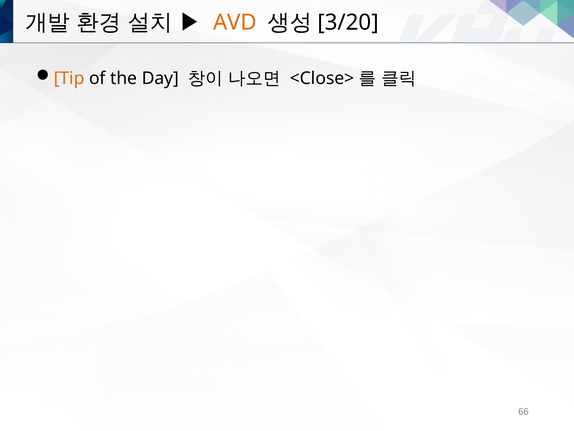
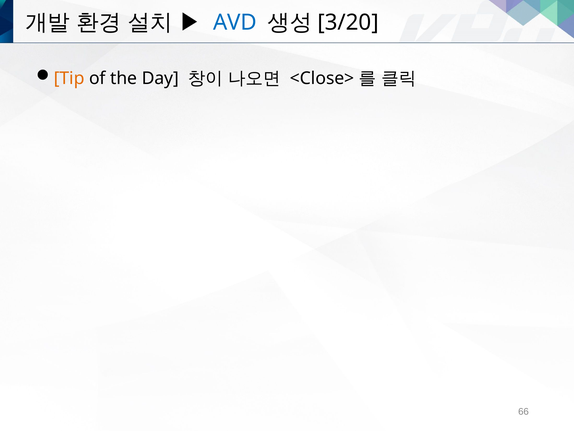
AVD colour: orange -> blue
